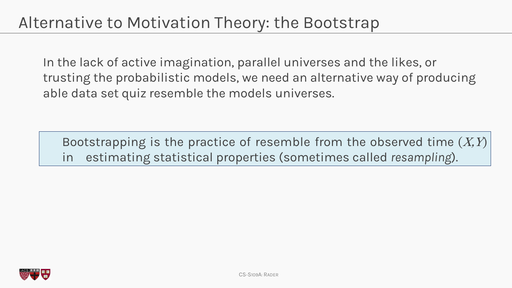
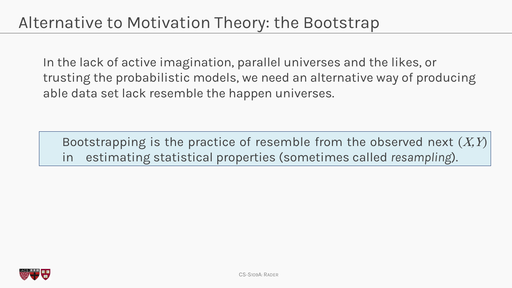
set quiz: quiz -> lack
the models: models -> happen
time: time -> next
